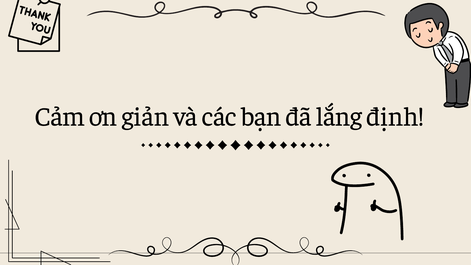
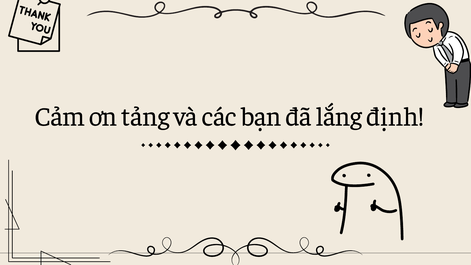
giản: giản -> tảng
